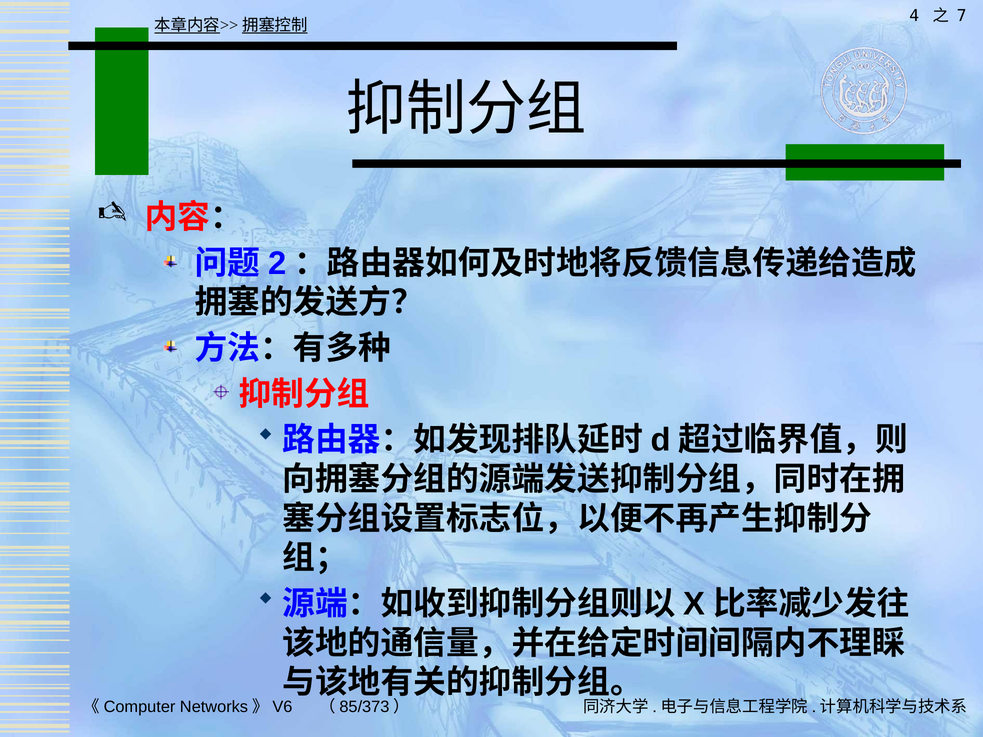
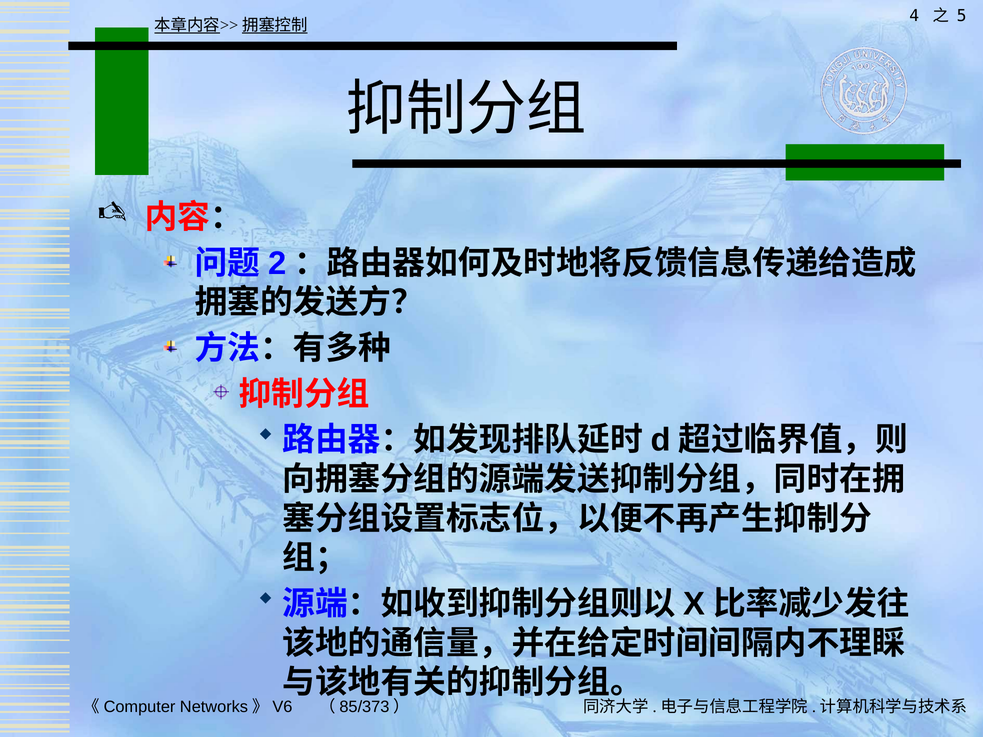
7: 7 -> 5
